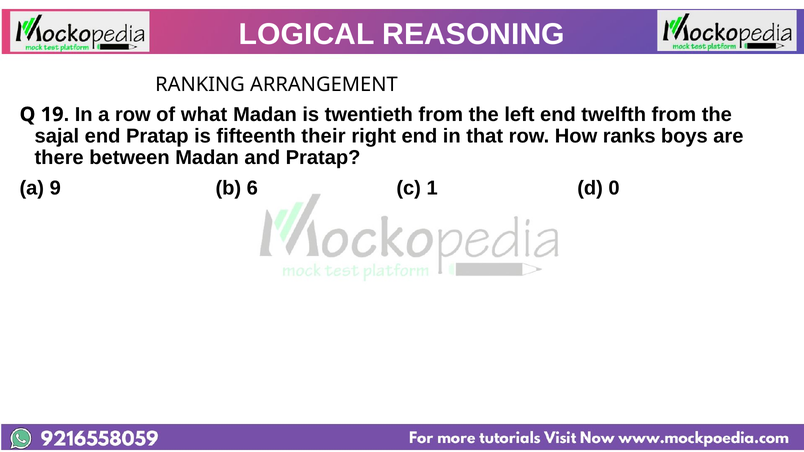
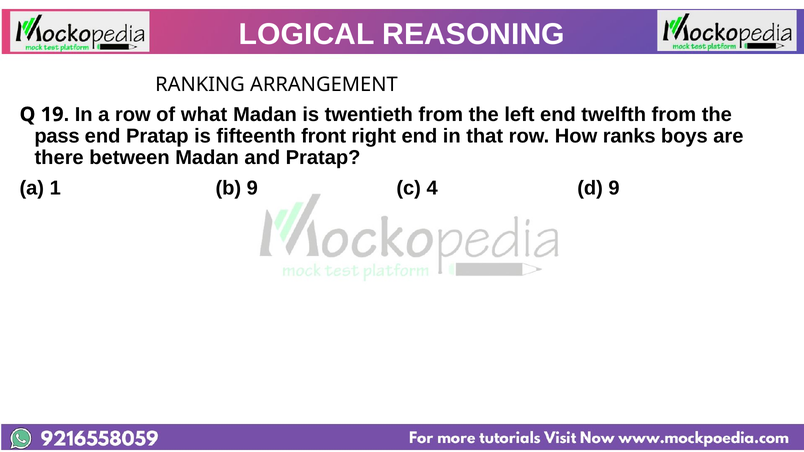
sajal: sajal -> pass
their: their -> front
9: 9 -> 1
b 6: 6 -> 9
1: 1 -> 4
d 0: 0 -> 9
